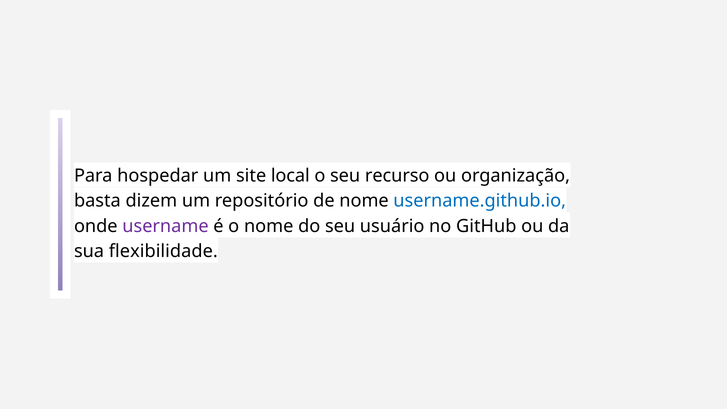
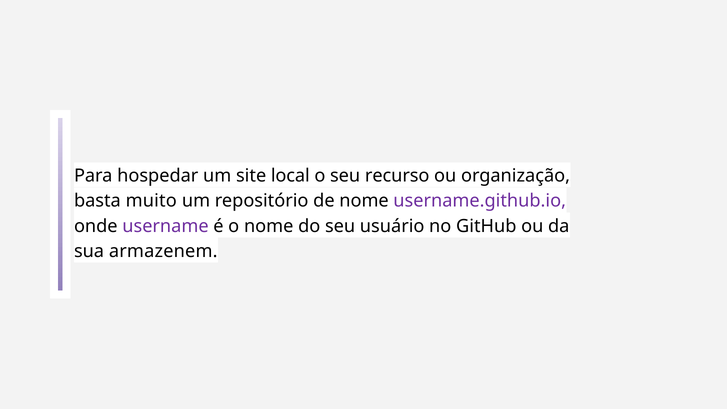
dizem: dizem -> muito
username.github.io colour: blue -> purple
flexibilidade: flexibilidade -> armazenem
